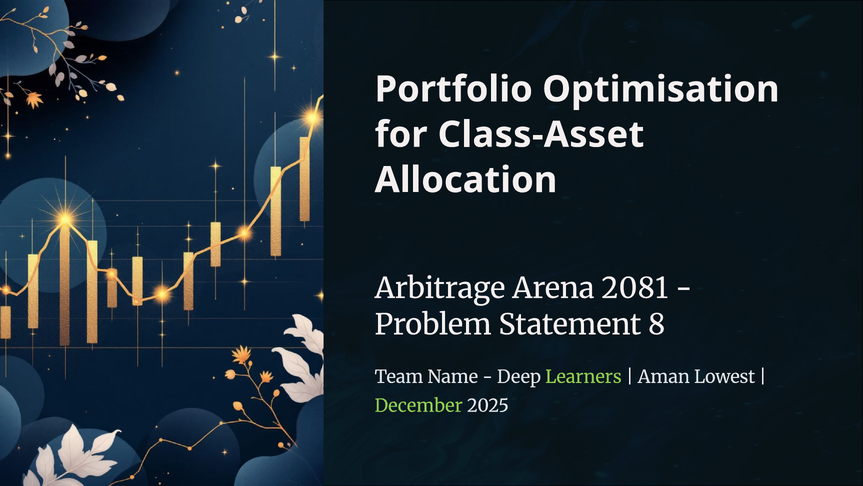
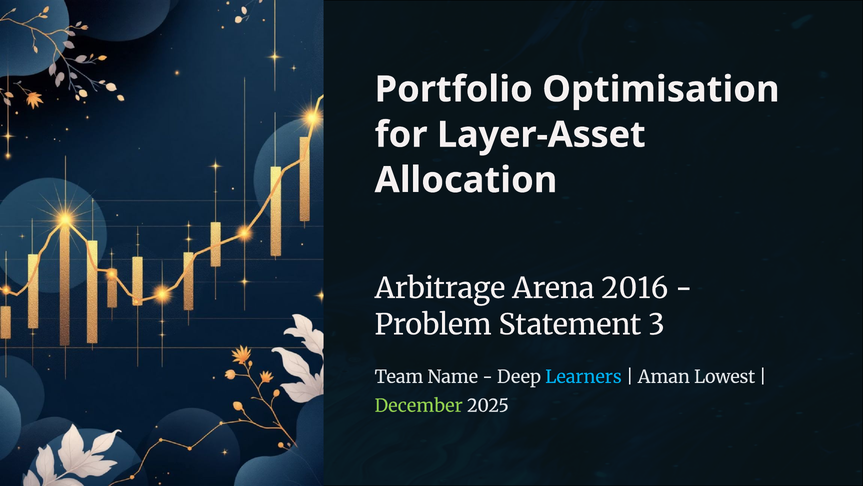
Class-Asset: Class-Asset -> Layer-Asset
2081: 2081 -> 2016
8: 8 -> 3
Learners colour: light green -> light blue
